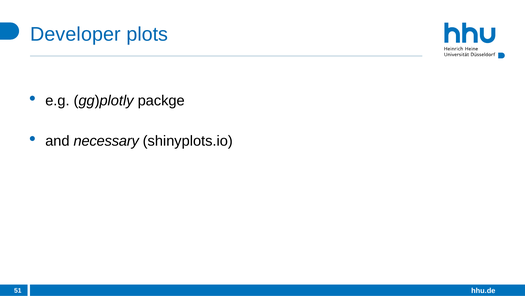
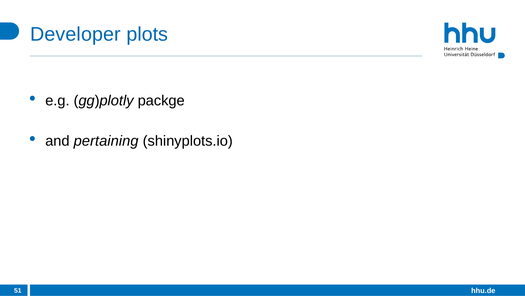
necessary: necessary -> pertaining
